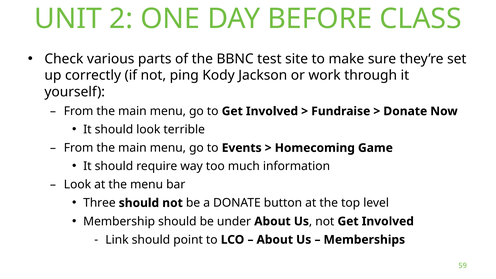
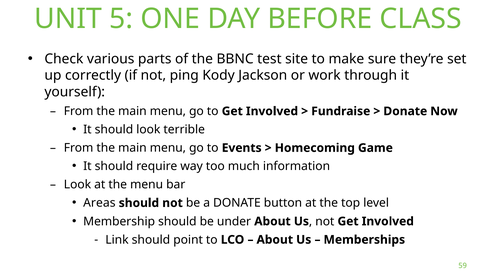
2: 2 -> 5
Three: Three -> Areas
